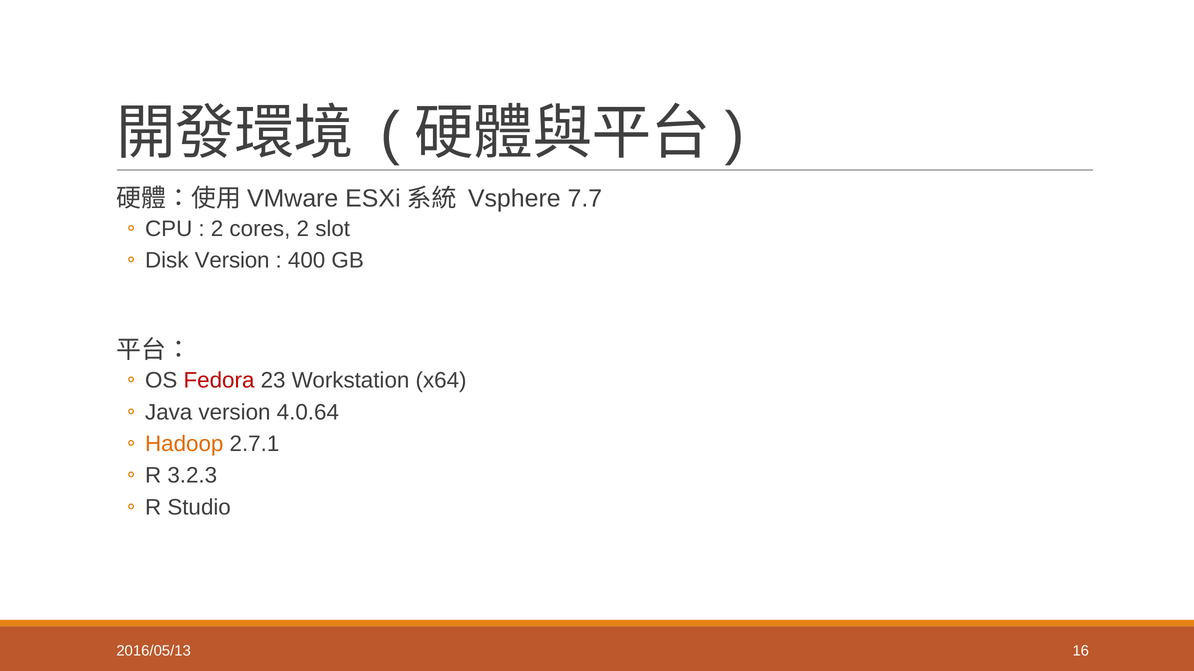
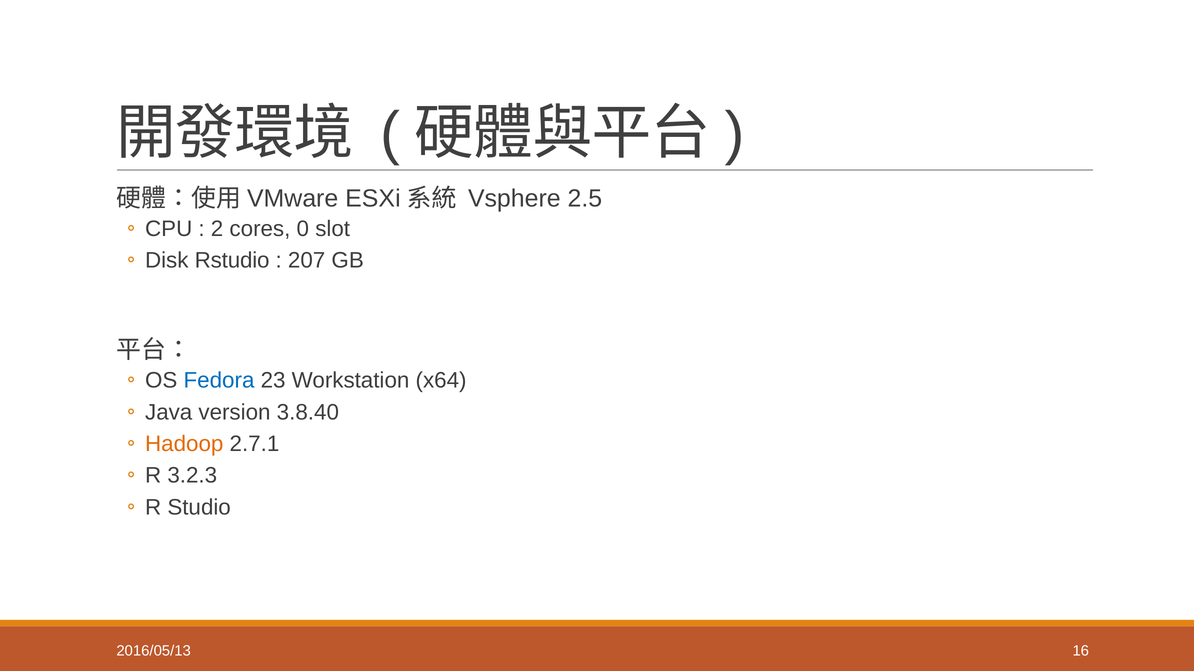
7.7: 7.7 -> 2.5
cores 2: 2 -> 0
Disk Version: Version -> Rstudio
400: 400 -> 207
Fedora colour: red -> blue
4.0.64: 4.0.64 -> 3.8.40
